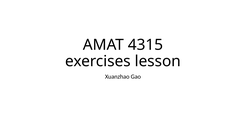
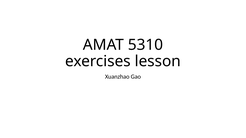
4315: 4315 -> 5310
